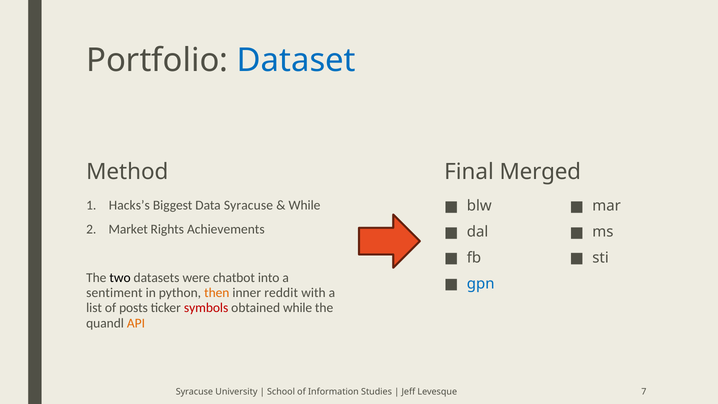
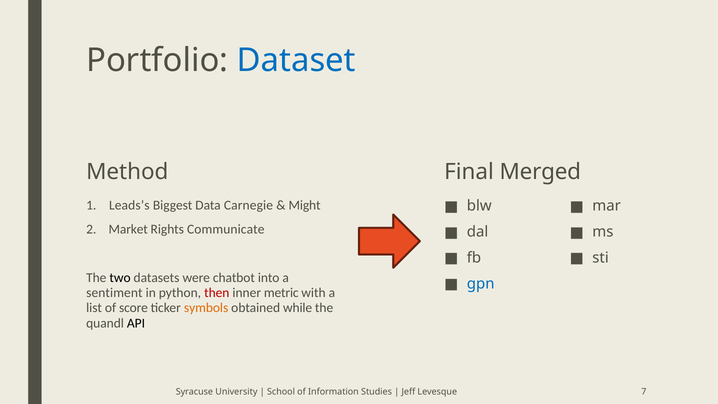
Hacks’s: Hacks’s -> Leads’s
Data Syracuse: Syracuse -> Carnegie
While at (304, 205): While -> Might
Achievements: Achievements -> Communicate
then colour: orange -> red
reddit: reddit -> metric
posts: posts -> score
symbols colour: red -> orange
API colour: orange -> black
